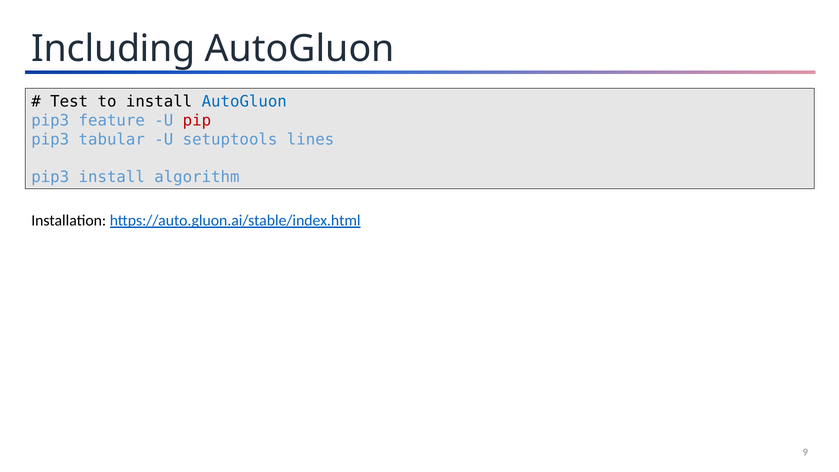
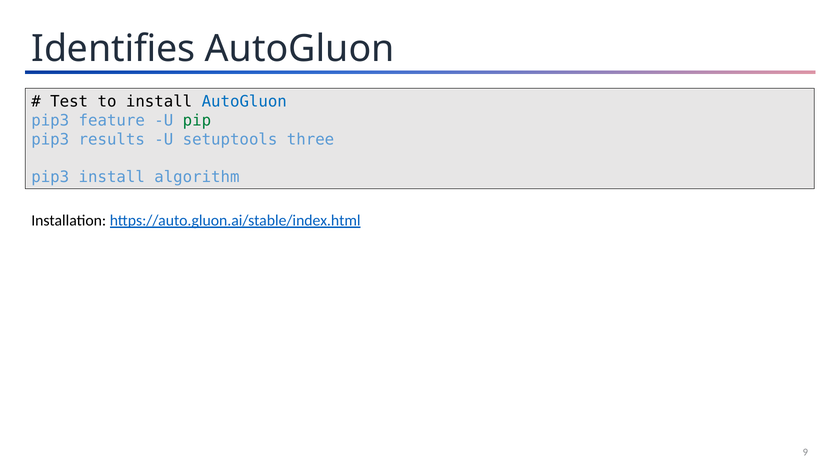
Including: Including -> Identifies
pip colour: red -> green
tabular: tabular -> results
lines: lines -> three
